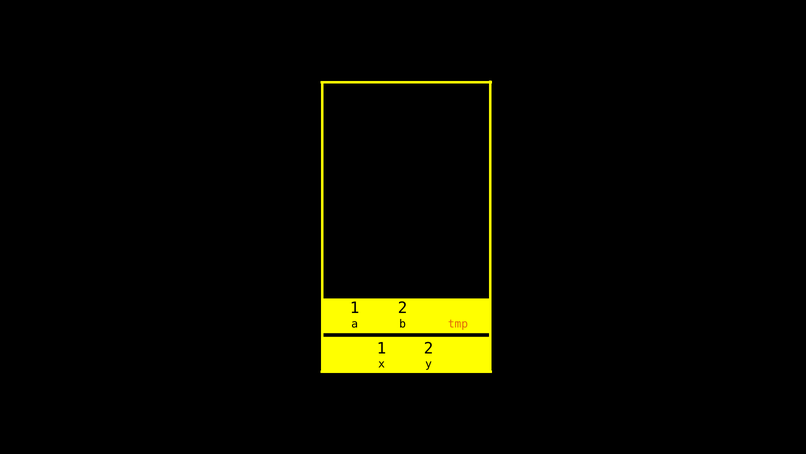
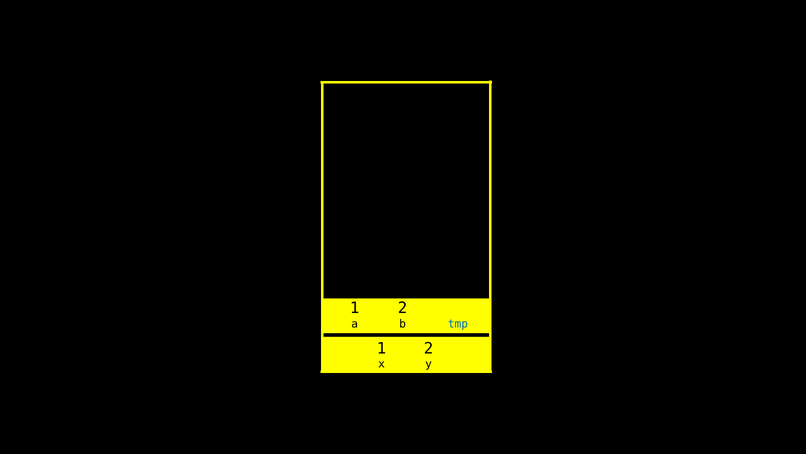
tmp colour: orange -> blue
